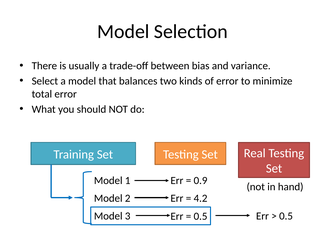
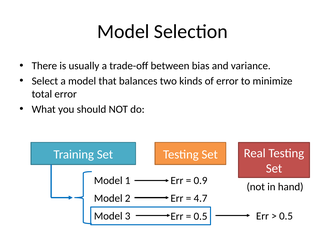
4.2: 4.2 -> 4.7
